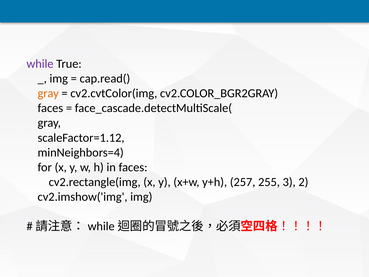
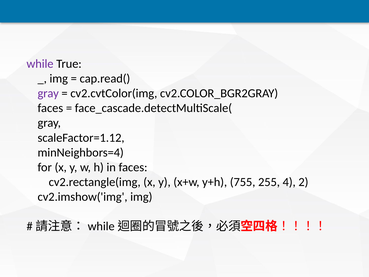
gray at (48, 93) colour: orange -> purple
257: 257 -> 755
3: 3 -> 4
